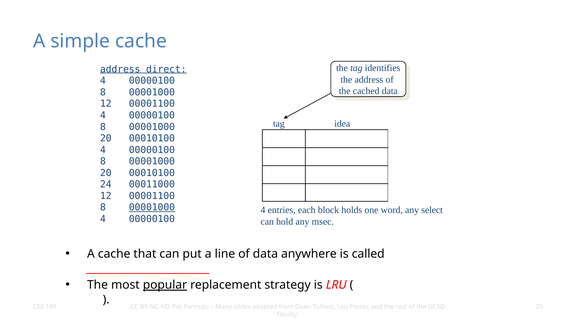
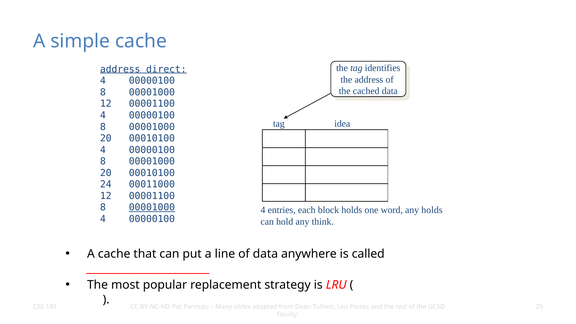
any select: select -> holds
msec: msec -> think
popular underline: present -> none
